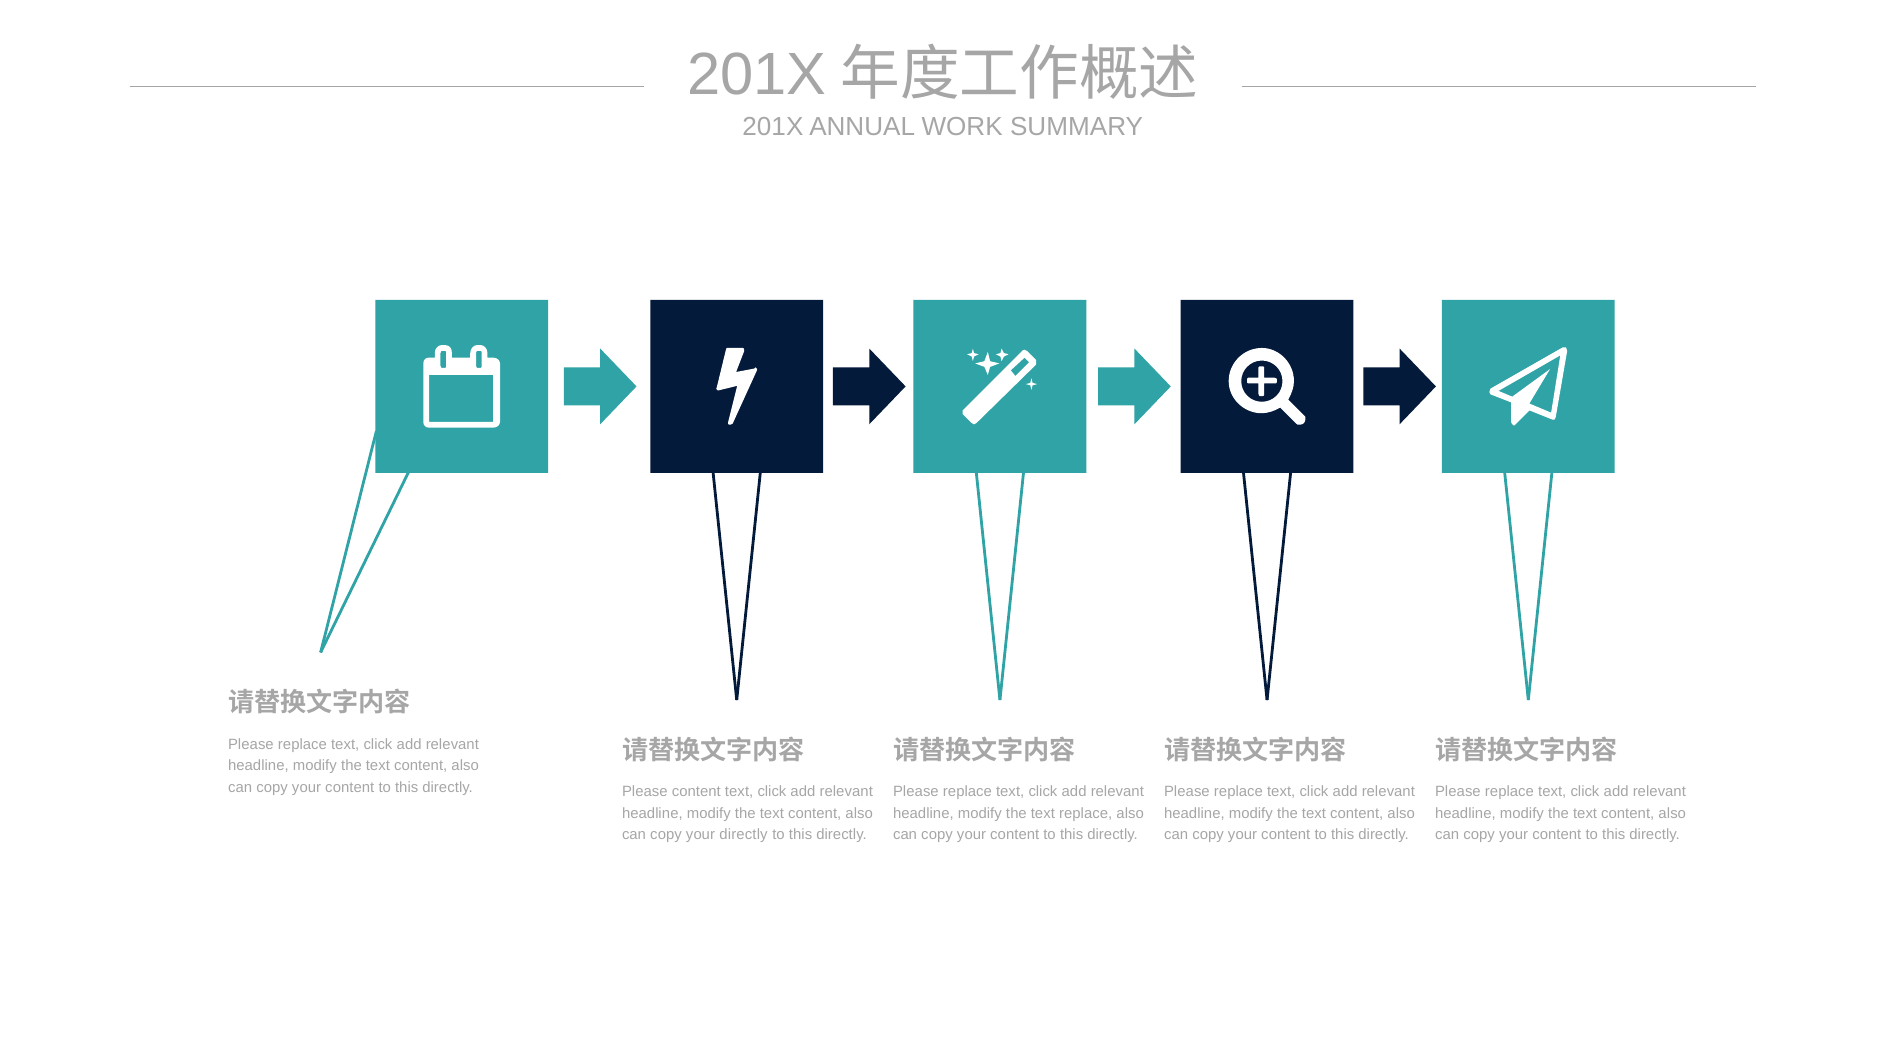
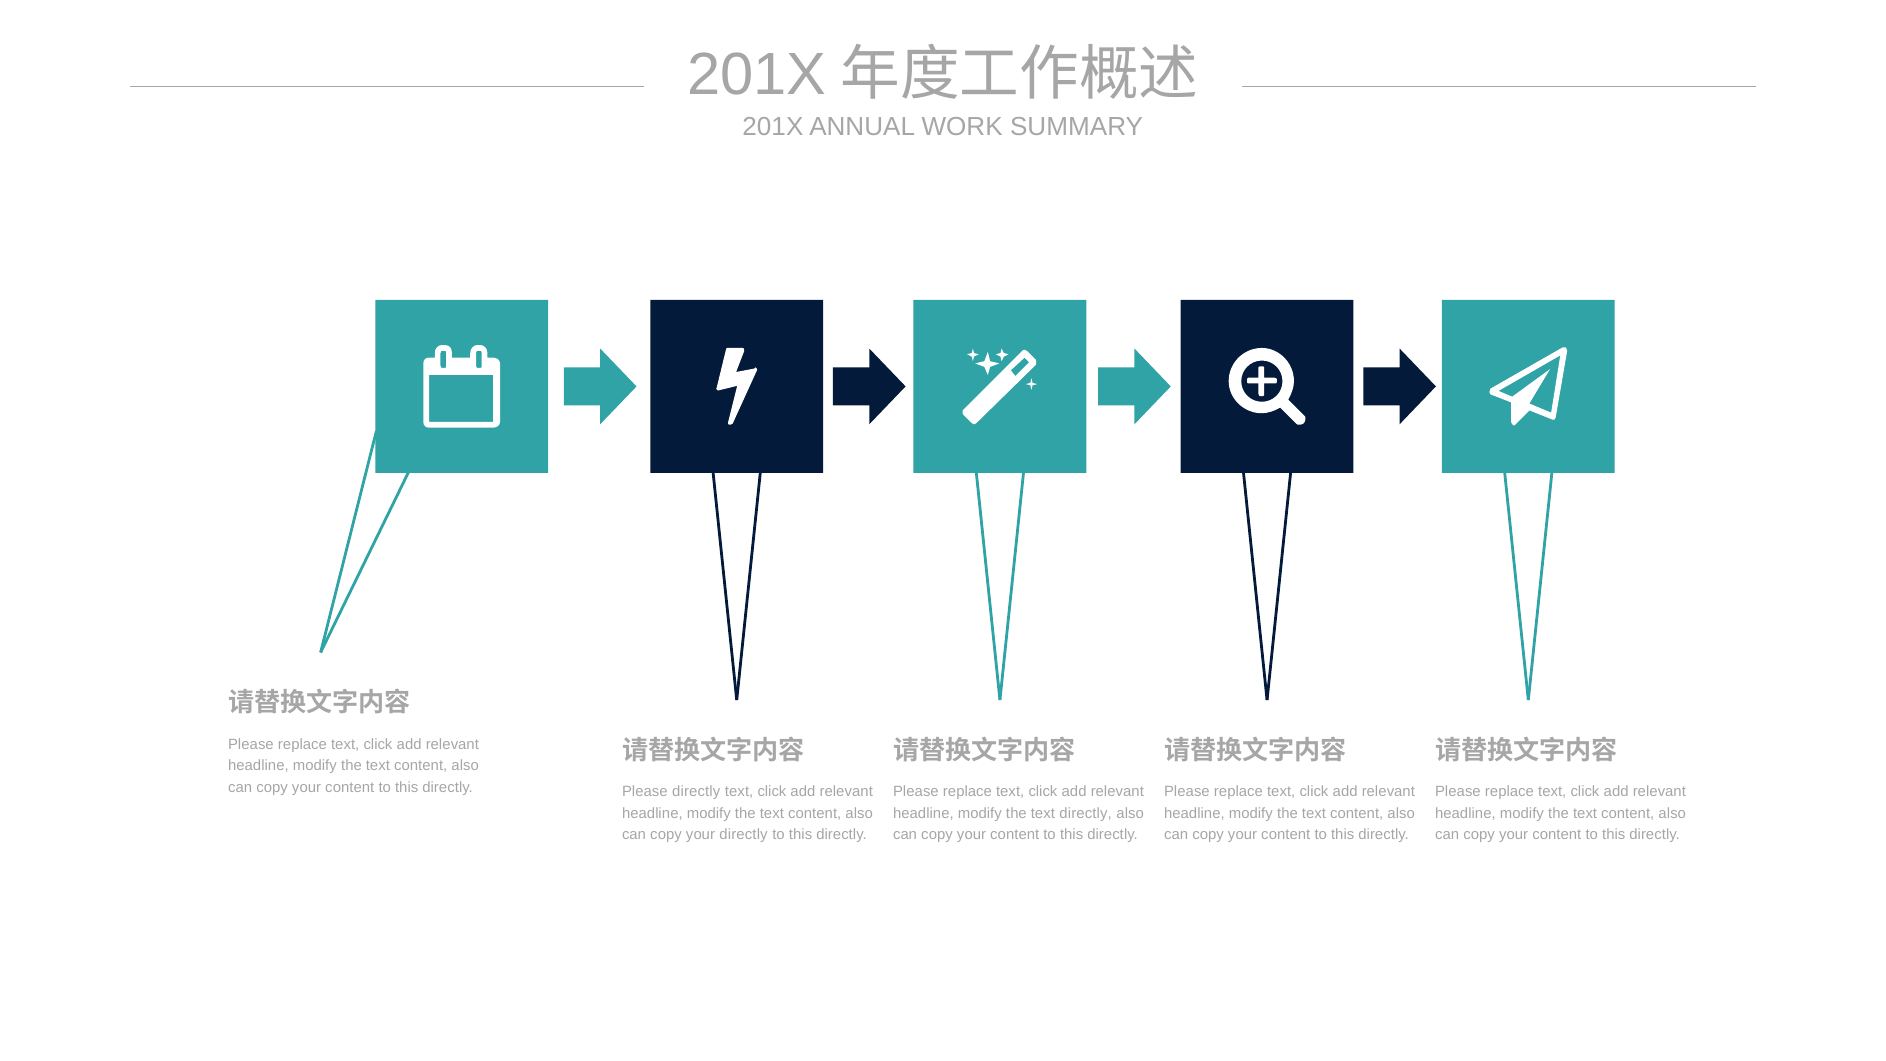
Please content: content -> directly
text replace: replace -> directly
